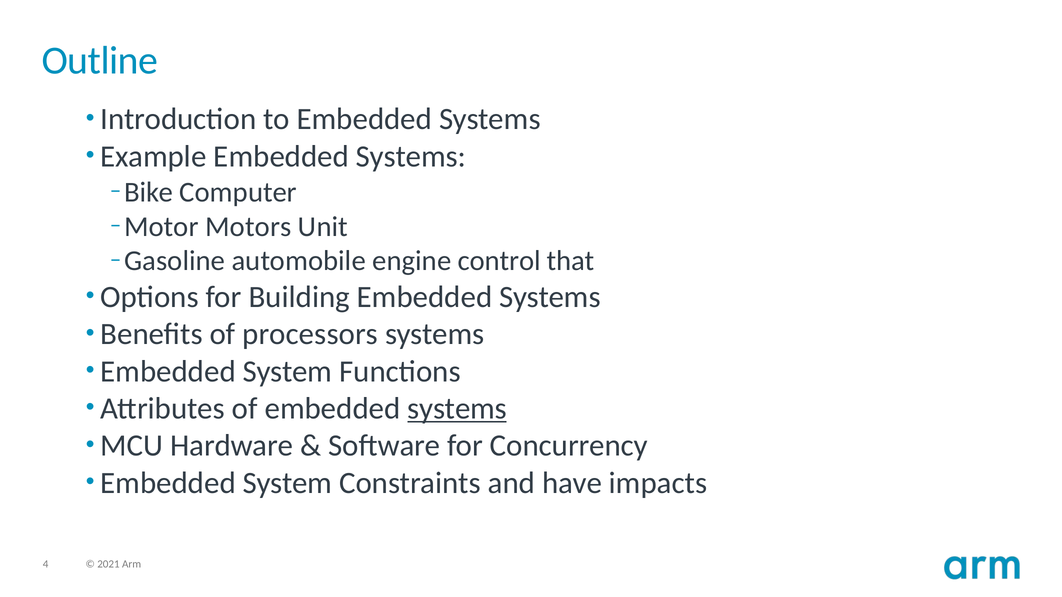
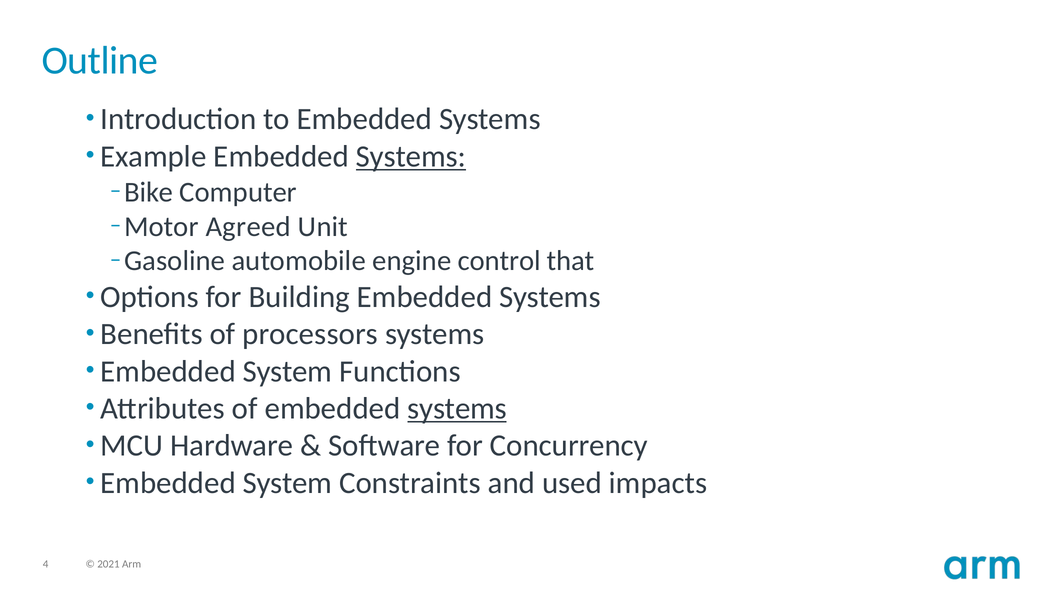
Systems at (411, 156) underline: none -> present
Motors: Motors -> Agreed
have: have -> used
